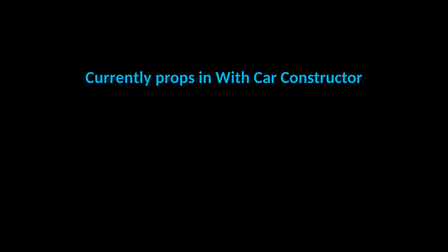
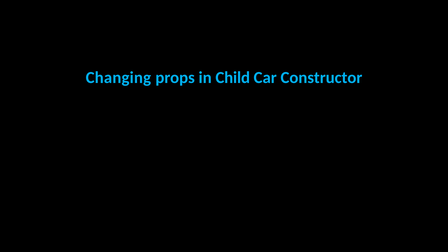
Currently: Currently -> Changing
With: With -> Child
